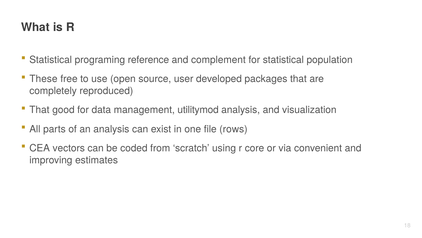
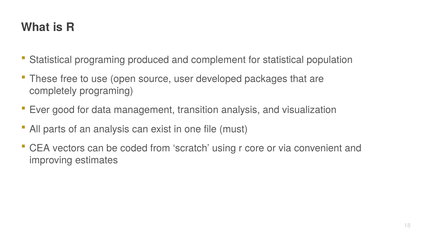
reference: reference -> produced
completely reproduced: reproduced -> programing
That at (39, 110): That -> Ever
utilitymod: utilitymod -> transition
rows: rows -> must
